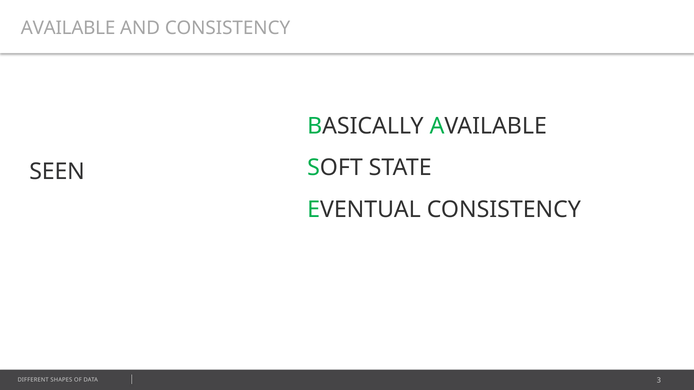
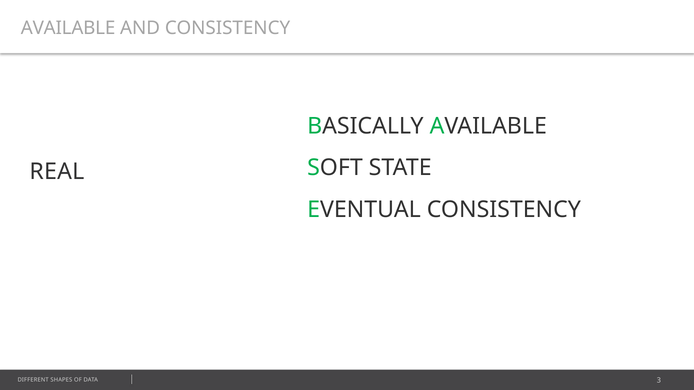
SEEN: SEEN -> REAL
